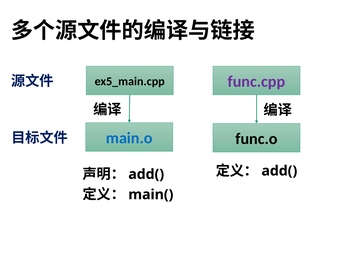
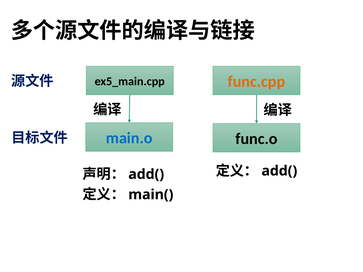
func.cpp colour: purple -> orange
